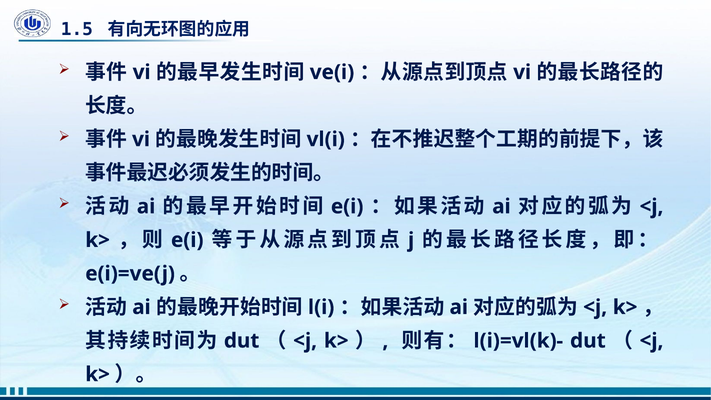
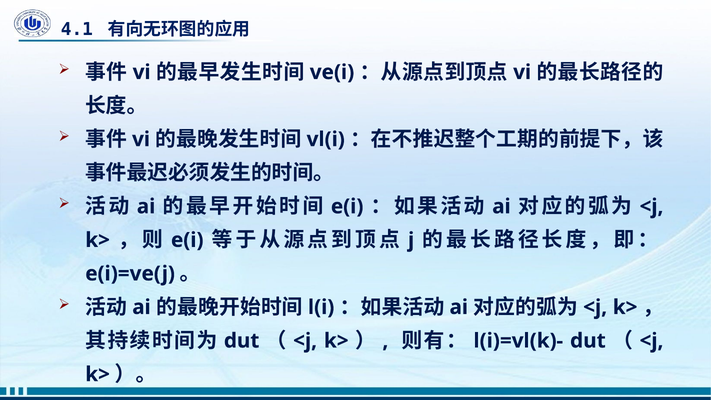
1.5: 1.5 -> 4.1
